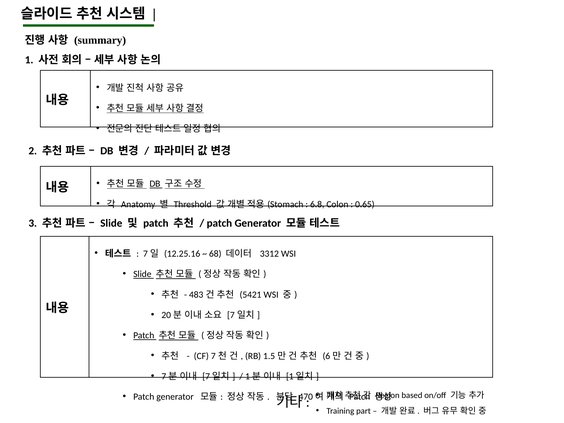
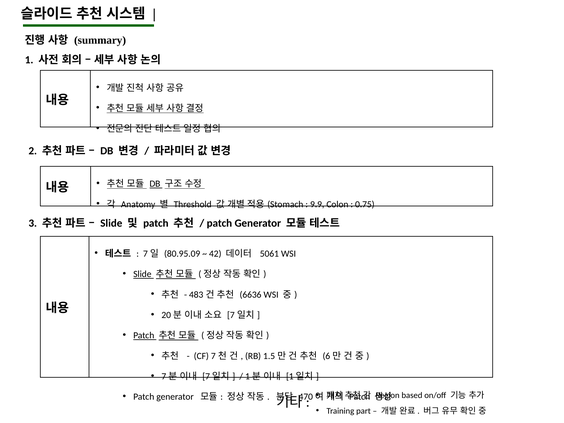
6.8: 6.8 -> 9.9
0.65: 0.65 -> 0.75
12.25.16: 12.25.16 -> 80.95.09
68: 68 -> 42
3312: 3312 -> 5061
5421: 5421 -> 6636
